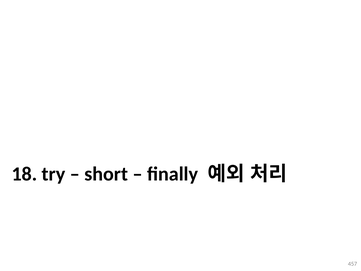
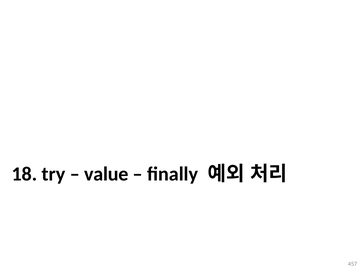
short: short -> value
